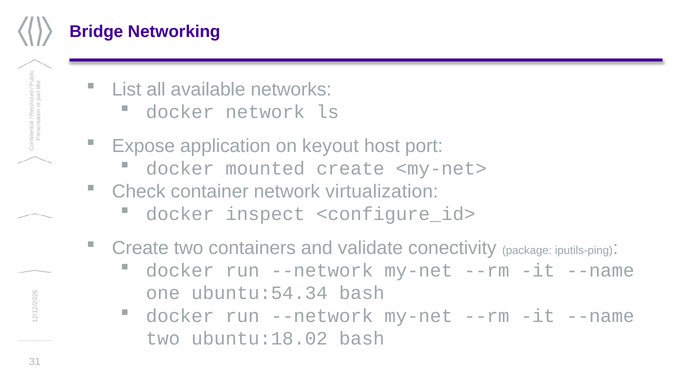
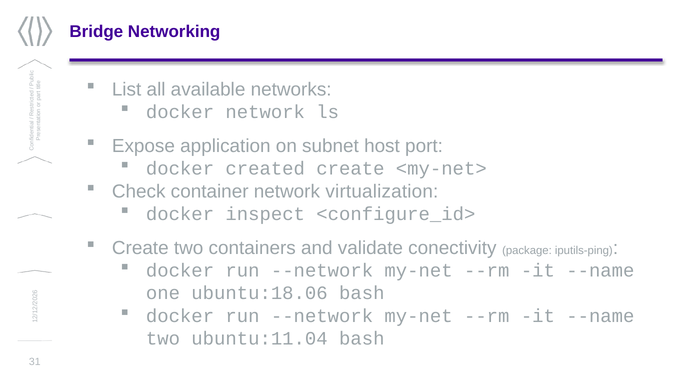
keyout: keyout -> subnet
mounted: mounted -> created
ubuntu:54.34: ubuntu:54.34 -> ubuntu:18.06
ubuntu:18.02: ubuntu:18.02 -> ubuntu:11.04
